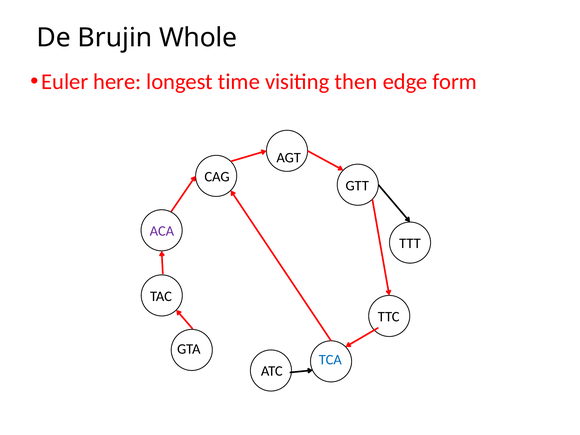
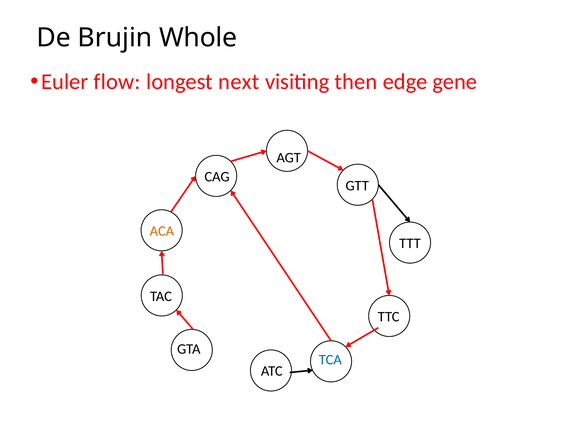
here: here -> flow
time: time -> next
form: form -> gene
ACA colour: purple -> orange
